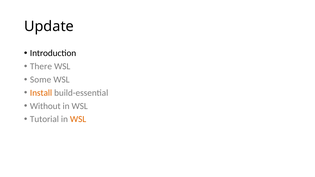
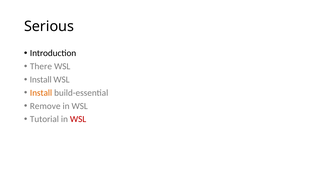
Update: Update -> Serious
Some at (41, 80): Some -> Install
Without: Without -> Remove
WSL at (78, 119) colour: orange -> red
